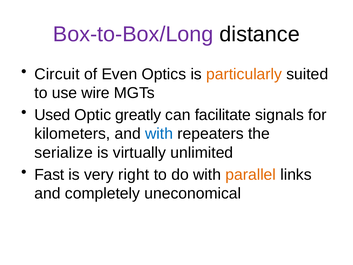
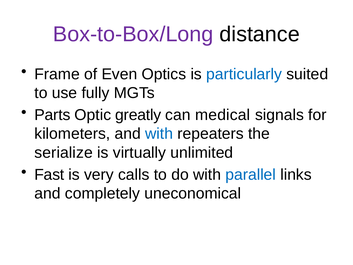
Circuit: Circuit -> Frame
particularly colour: orange -> blue
wire: wire -> fully
Used: Used -> Parts
facilitate: facilitate -> medical
right: right -> calls
parallel colour: orange -> blue
